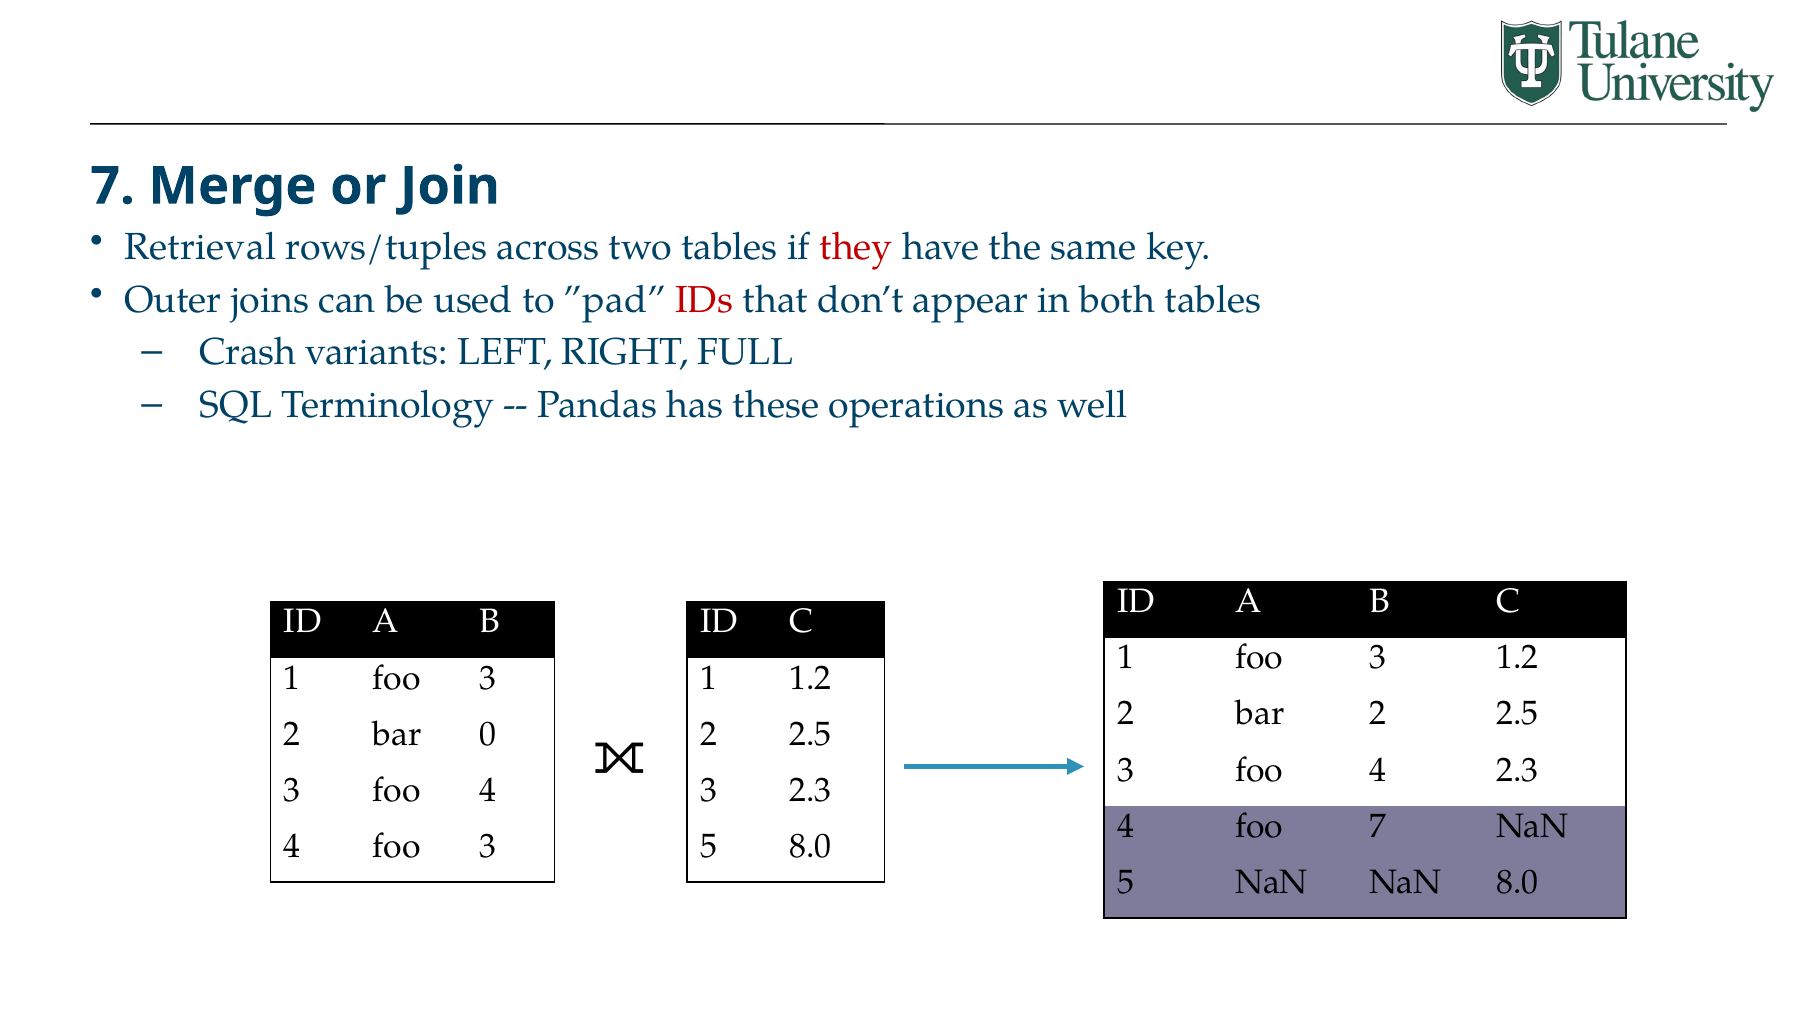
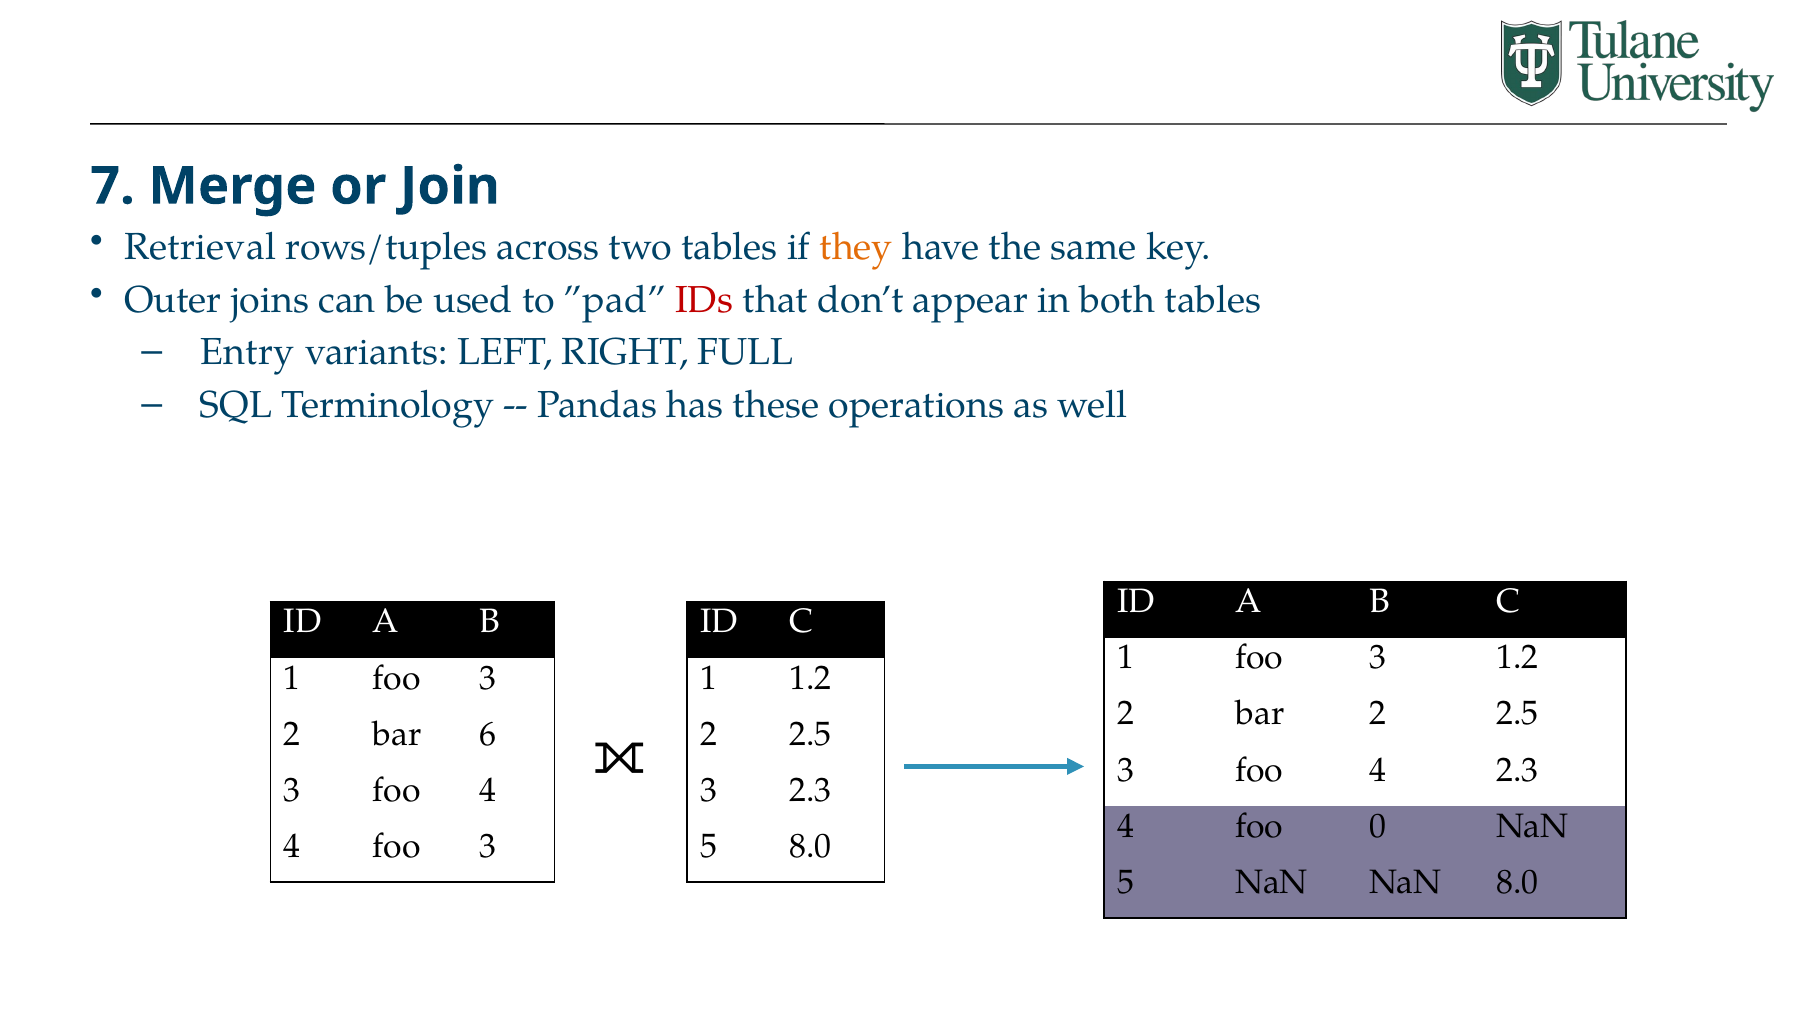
they colour: red -> orange
Crash: Crash -> Entry
0: 0 -> 6
foo 7: 7 -> 0
